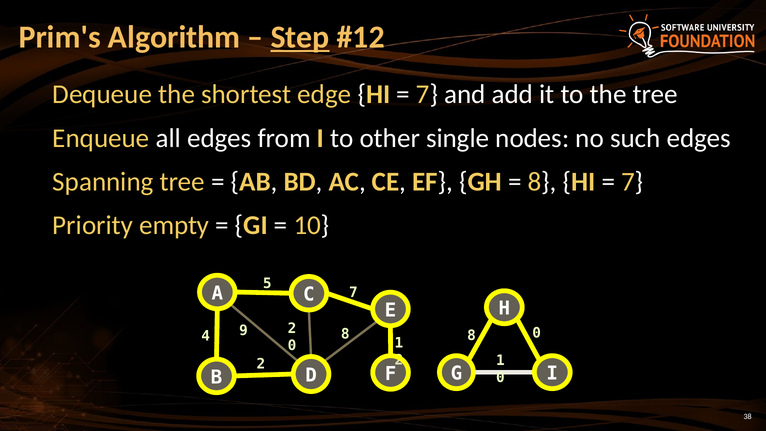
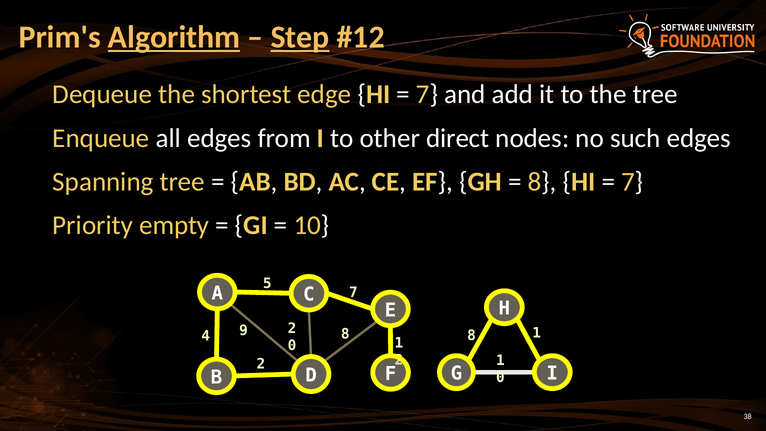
Algorithm underline: none -> present
single: single -> direct
8 0: 0 -> 1
